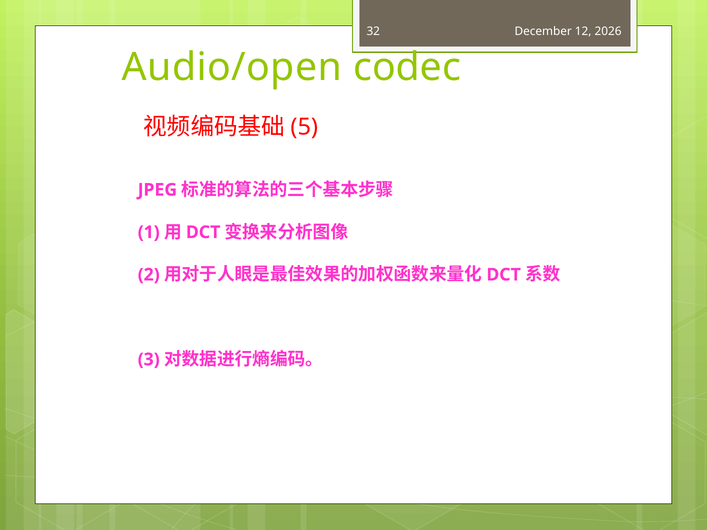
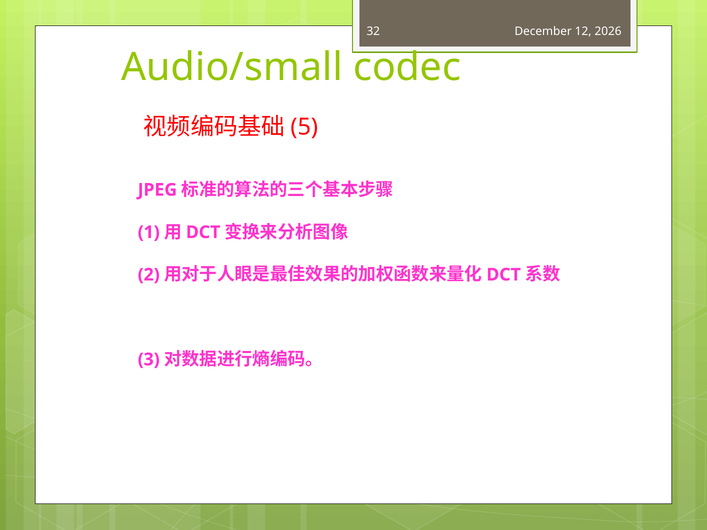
Audio/open: Audio/open -> Audio/small
